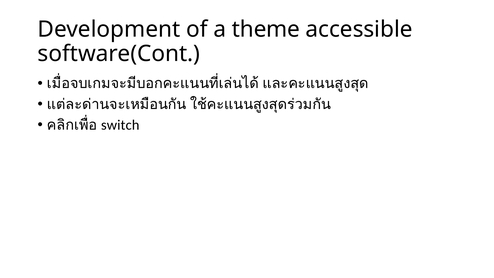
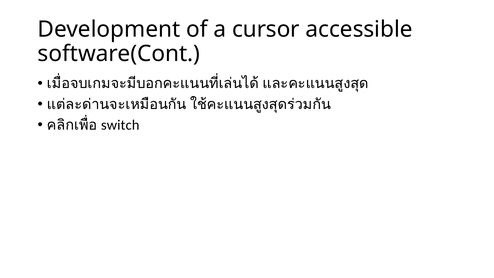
theme: theme -> cursor
